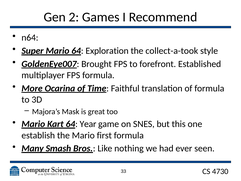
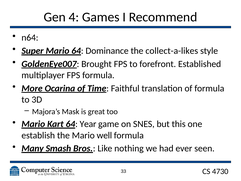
2: 2 -> 4
Exploration: Exploration -> Dominance
collect-a-took: collect-a-took -> collect-a-likes
first: first -> well
